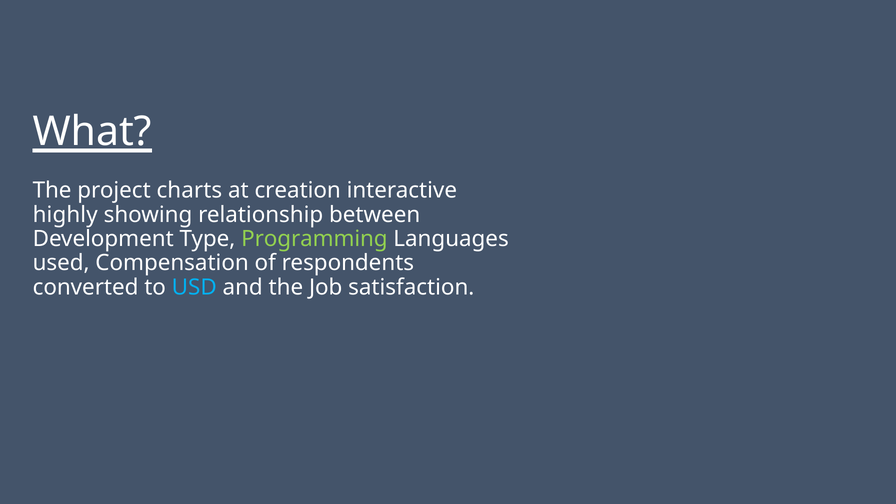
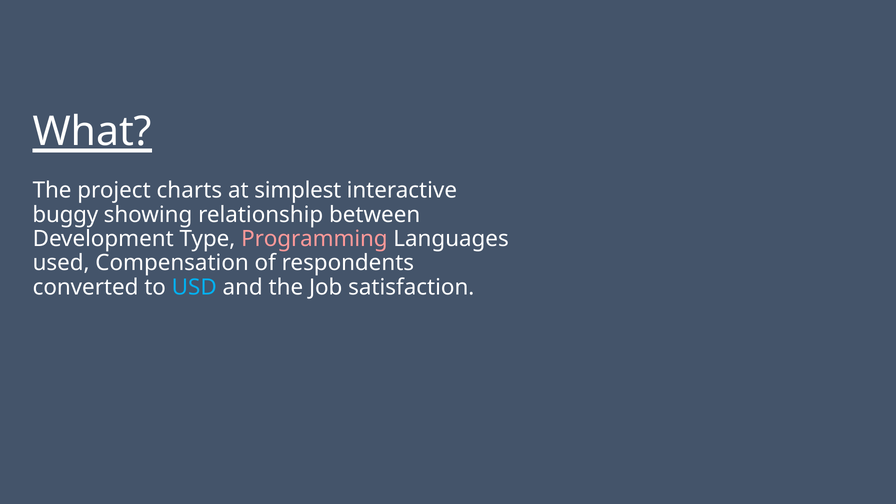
creation: creation -> simplest
highly: highly -> buggy
Programming colour: light green -> pink
